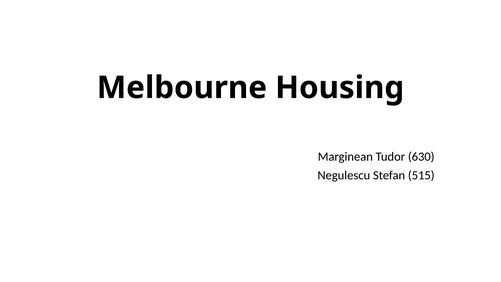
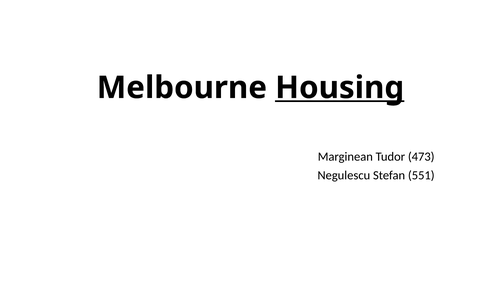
Housing underline: none -> present
630: 630 -> 473
515: 515 -> 551
